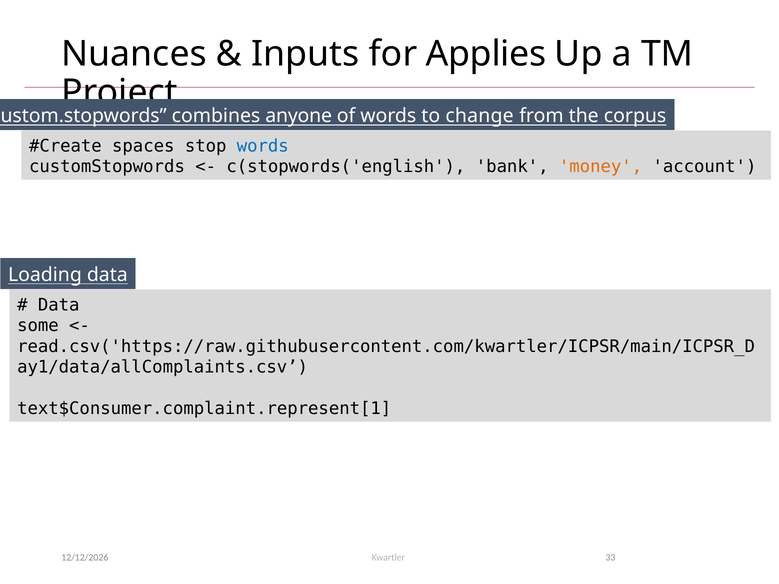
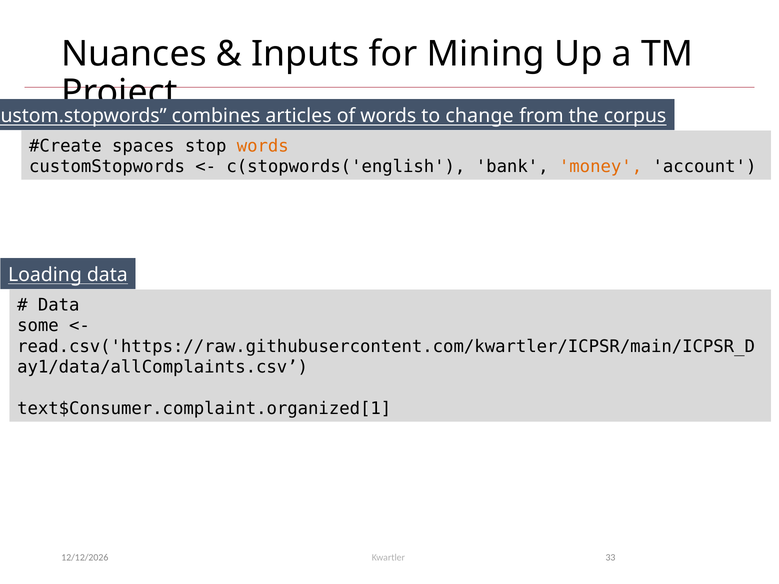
Applies: Applies -> Mining
anyone: anyone -> articles
words at (263, 146) colour: blue -> orange
text$Consumer.complaint.represent[1: text$Consumer.complaint.represent[1 -> text$Consumer.complaint.organized[1
